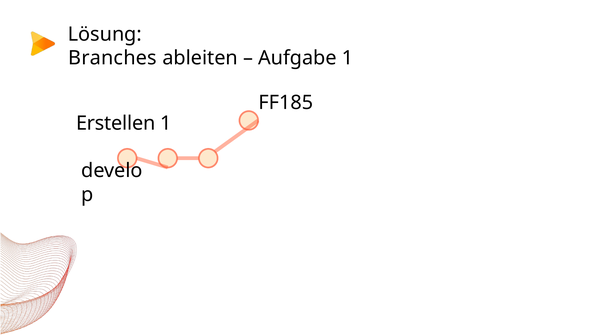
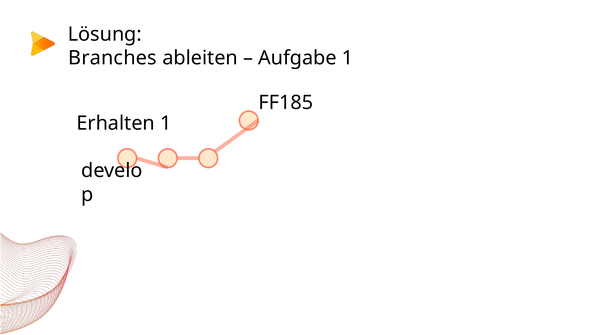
Erstellen: Erstellen -> Erhalten
